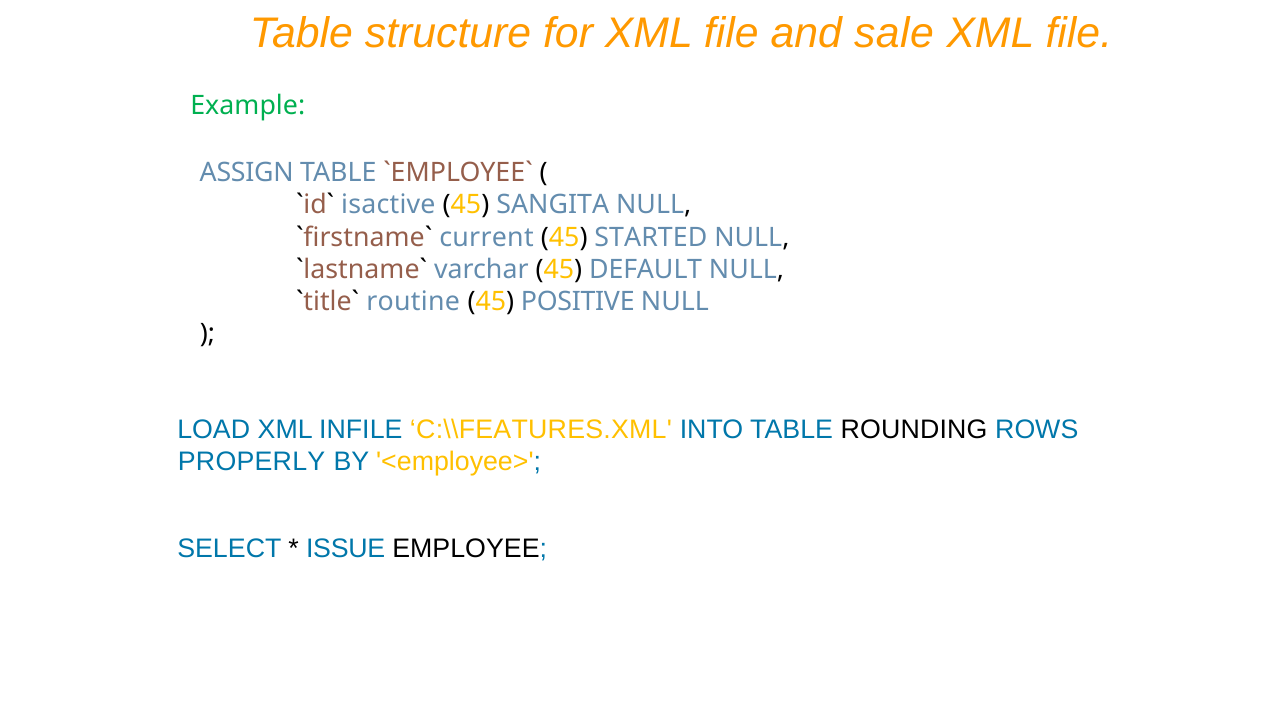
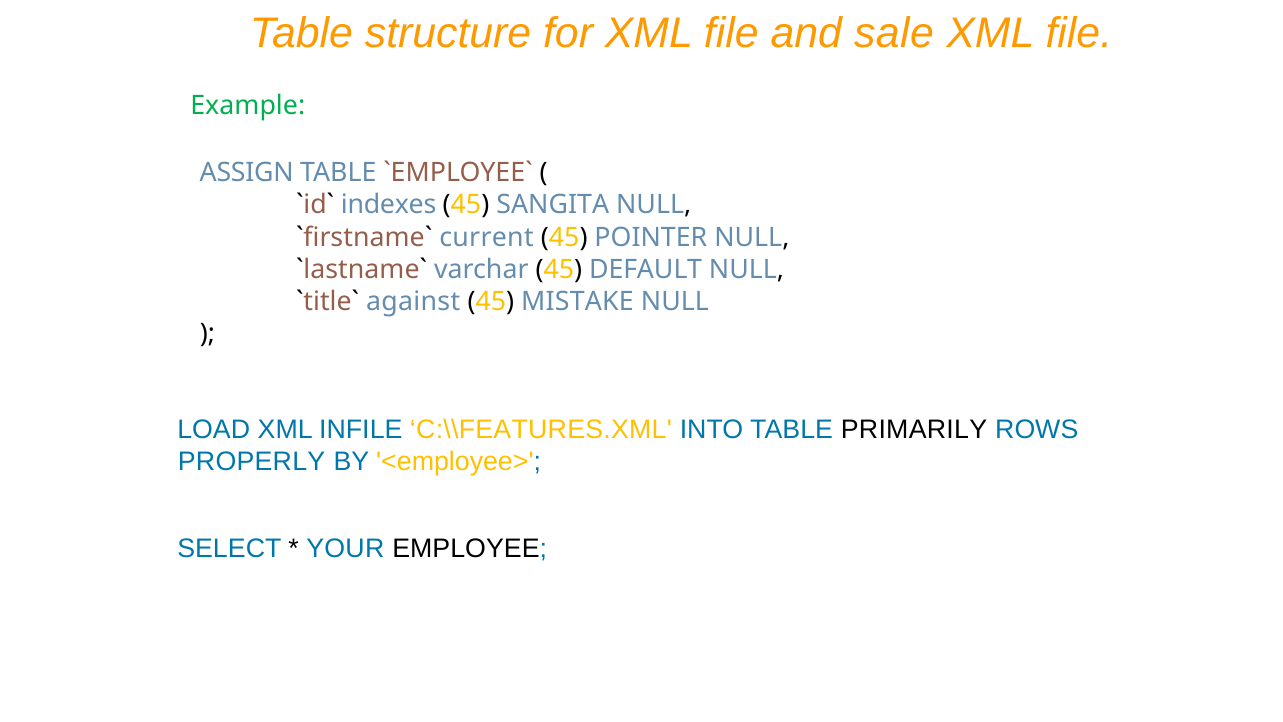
isactive: isactive -> indexes
STARTED: STARTED -> POINTER
routine: routine -> against
POSITIVE: POSITIVE -> MISTAKE
ROUNDING: ROUNDING -> PRIMARILY
ISSUE: ISSUE -> YOUR
